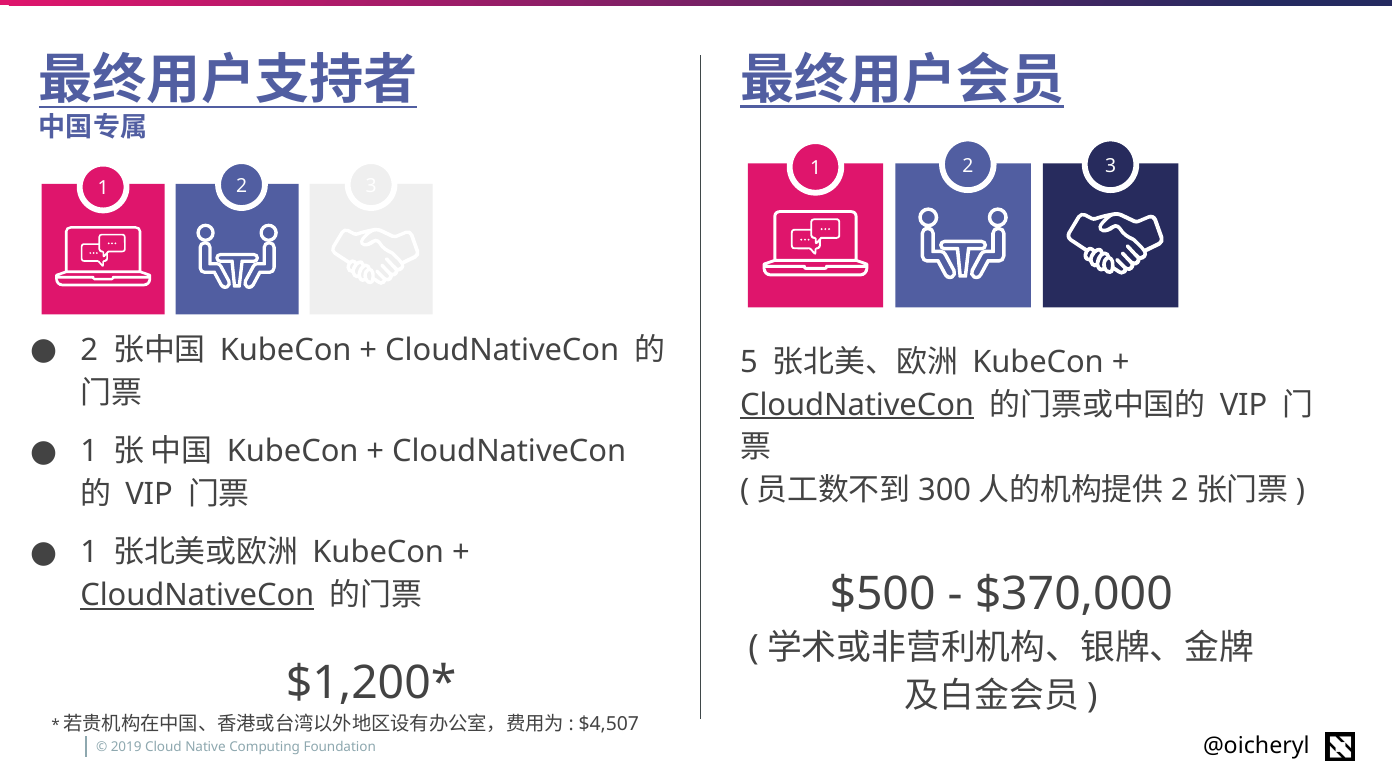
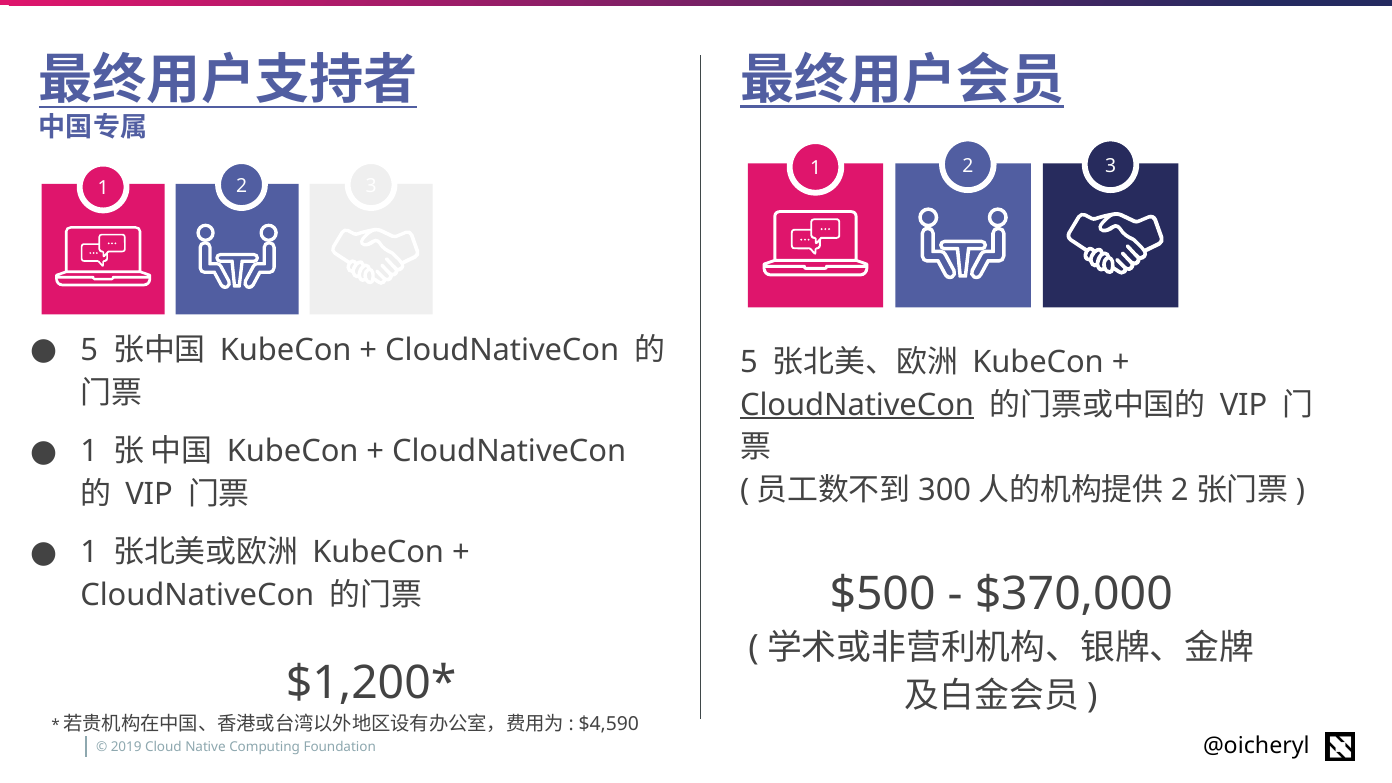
2 at (89, 350): 2 -> 5
CloudNativeCon at (197, 595) underline: present -> none
$4,507: $4,507 -> $4,590
